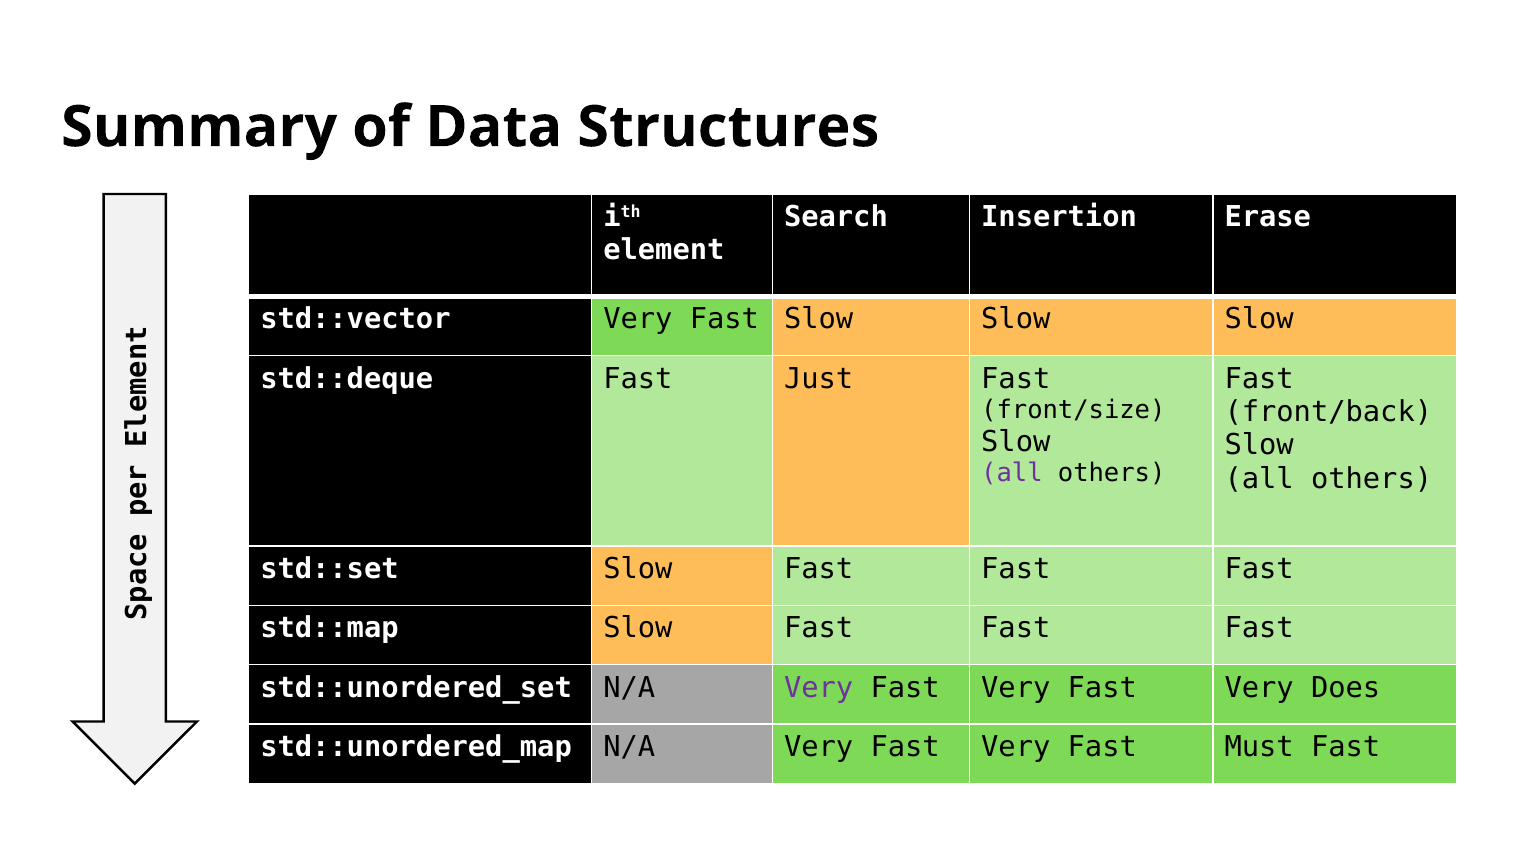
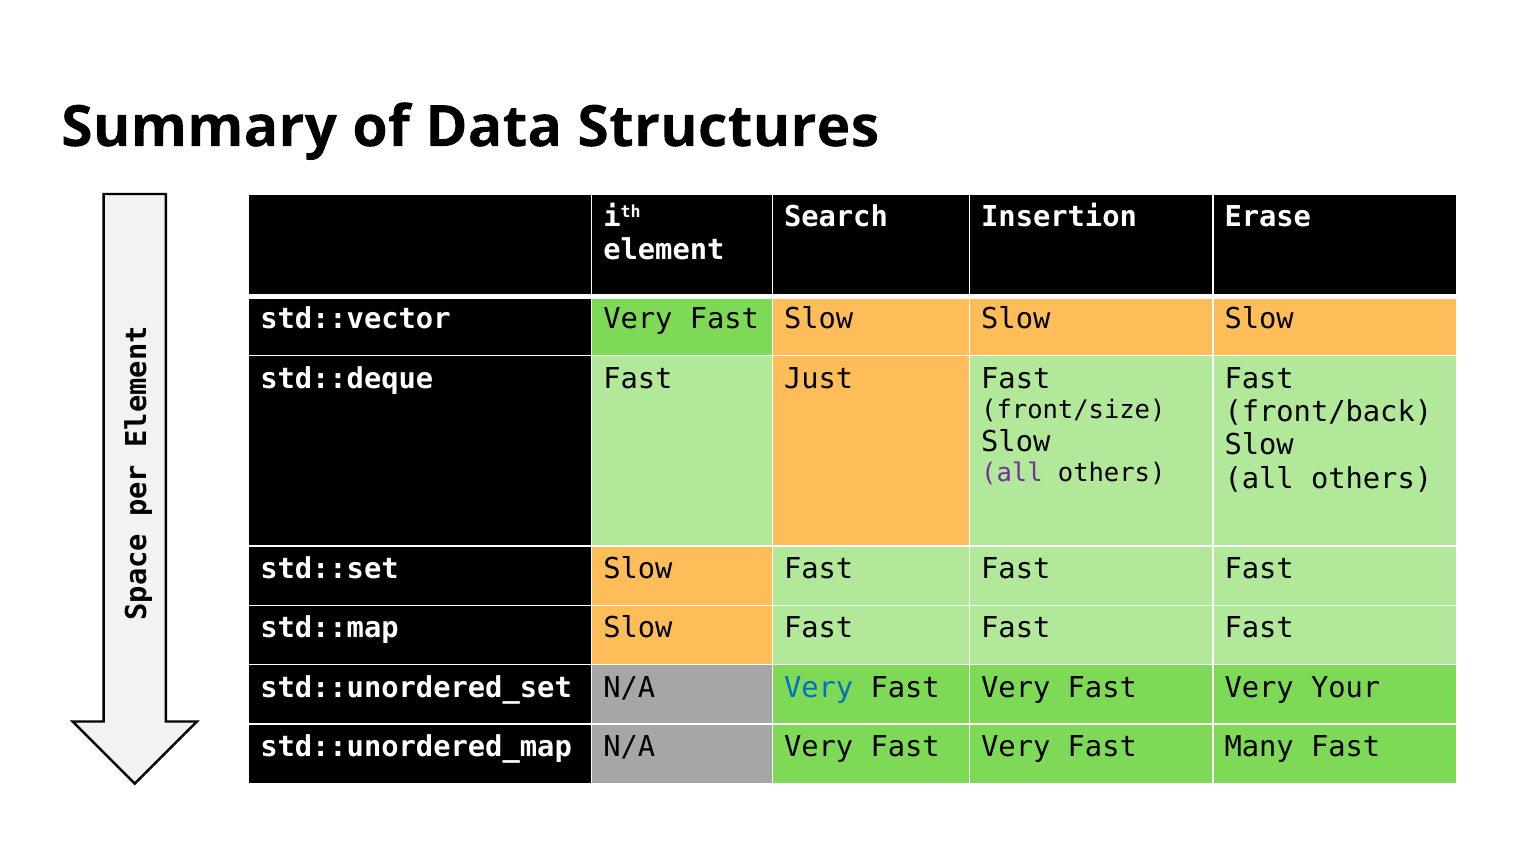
Very at (819, 688) colour: purple -> blue
Does: Does -> Your
Must: Must -> Many
